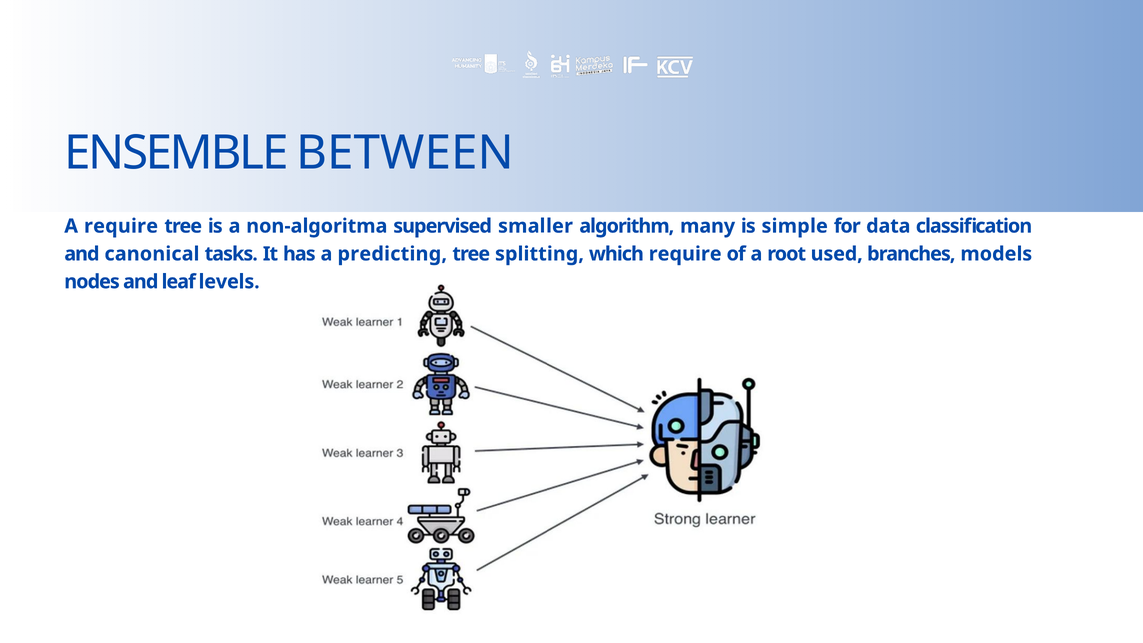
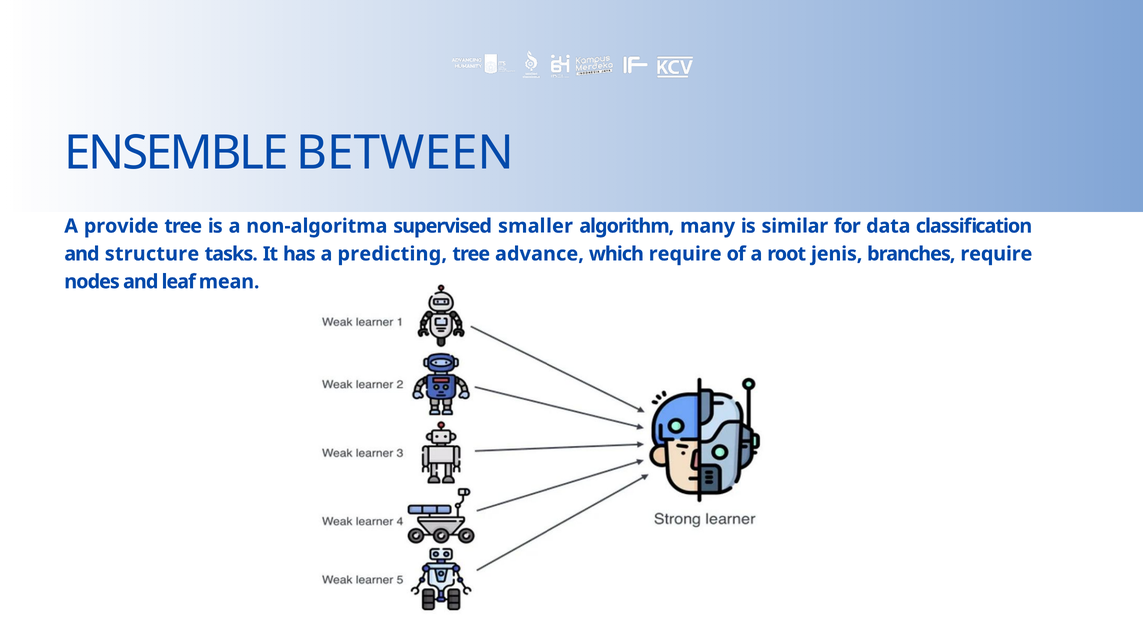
A require: require -> provide
simple: simple -> similar
canonical: canonical -> structure
splitting: splitting -> advance
used: used -> jenis
branches models: models -> require
levels: levels -> mean
